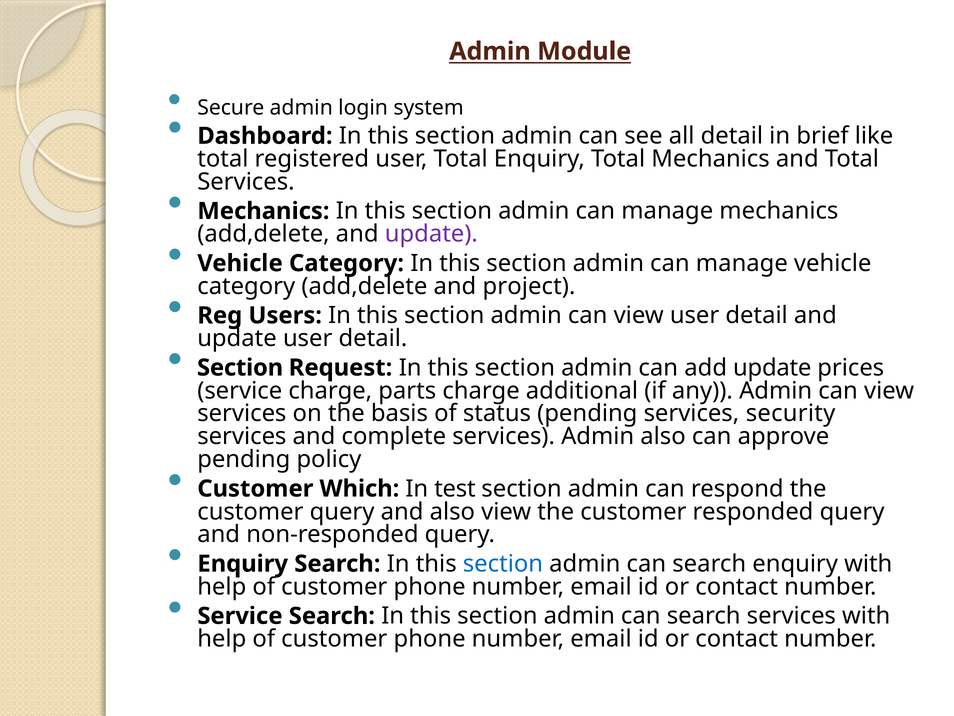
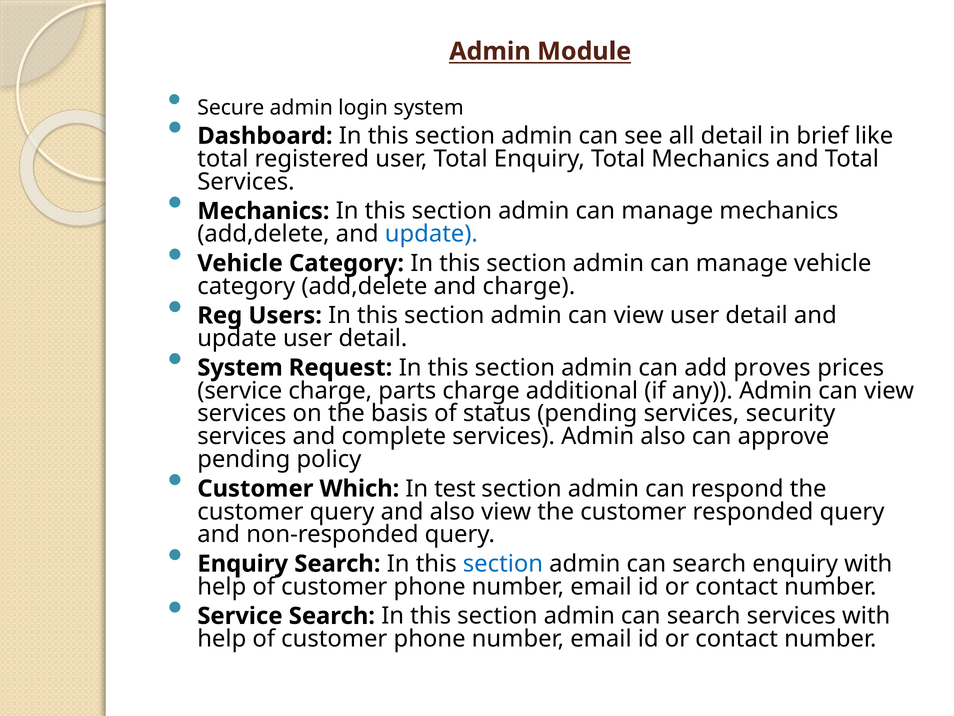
update at (431, 234) colour: purple -> blue
and project: project -> charge
Section at (240, 367): Section -> System
add update: update -> proves
